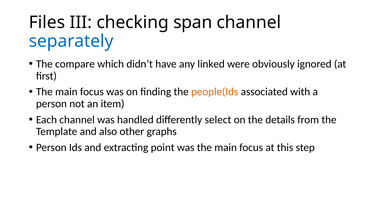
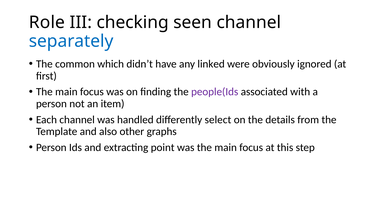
Files: Files -> Role
span: span -> seen
compare: compare -> common
people(Ids colour: orange -> purple
